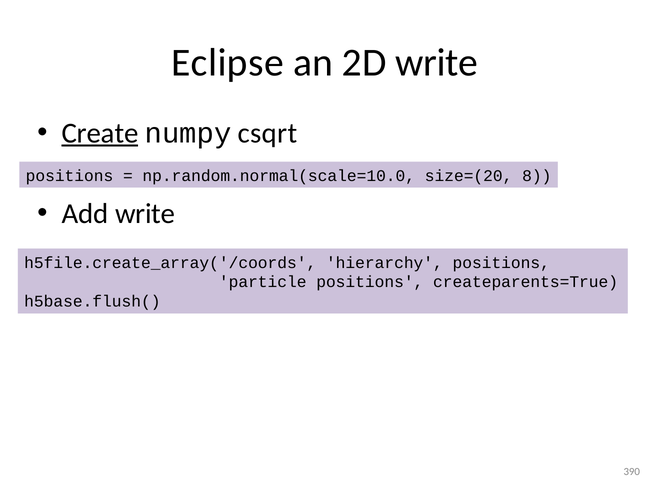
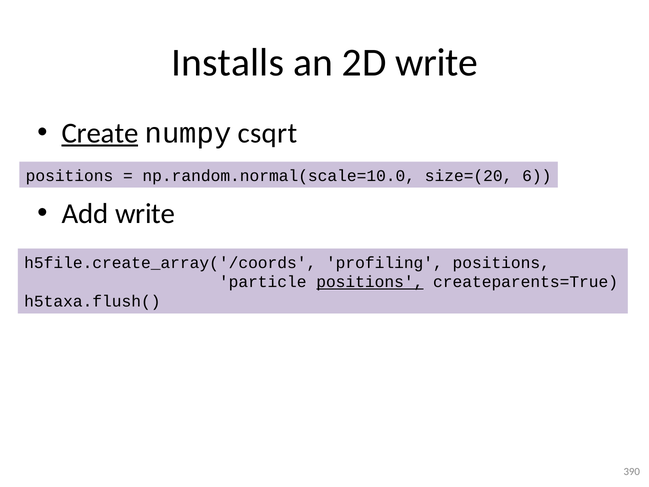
Eclipse: Eclipse -> Installs
8: 8 -> 6
hierarchy: hierarchy -> profiling
positions at (370, 282) underline: none -> present
h5base.flush(: h5base.flush( -> h5taxa.flush(
